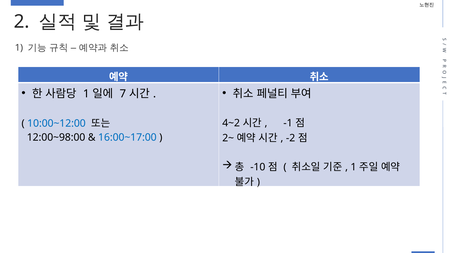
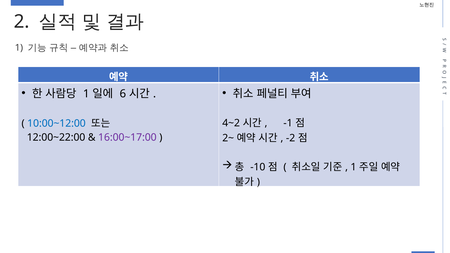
7: 7 -> 6
12:00~98:00: 12:00~98:00 -> 12:00~22:00
16:00~17:00 colour: blue -> purple
